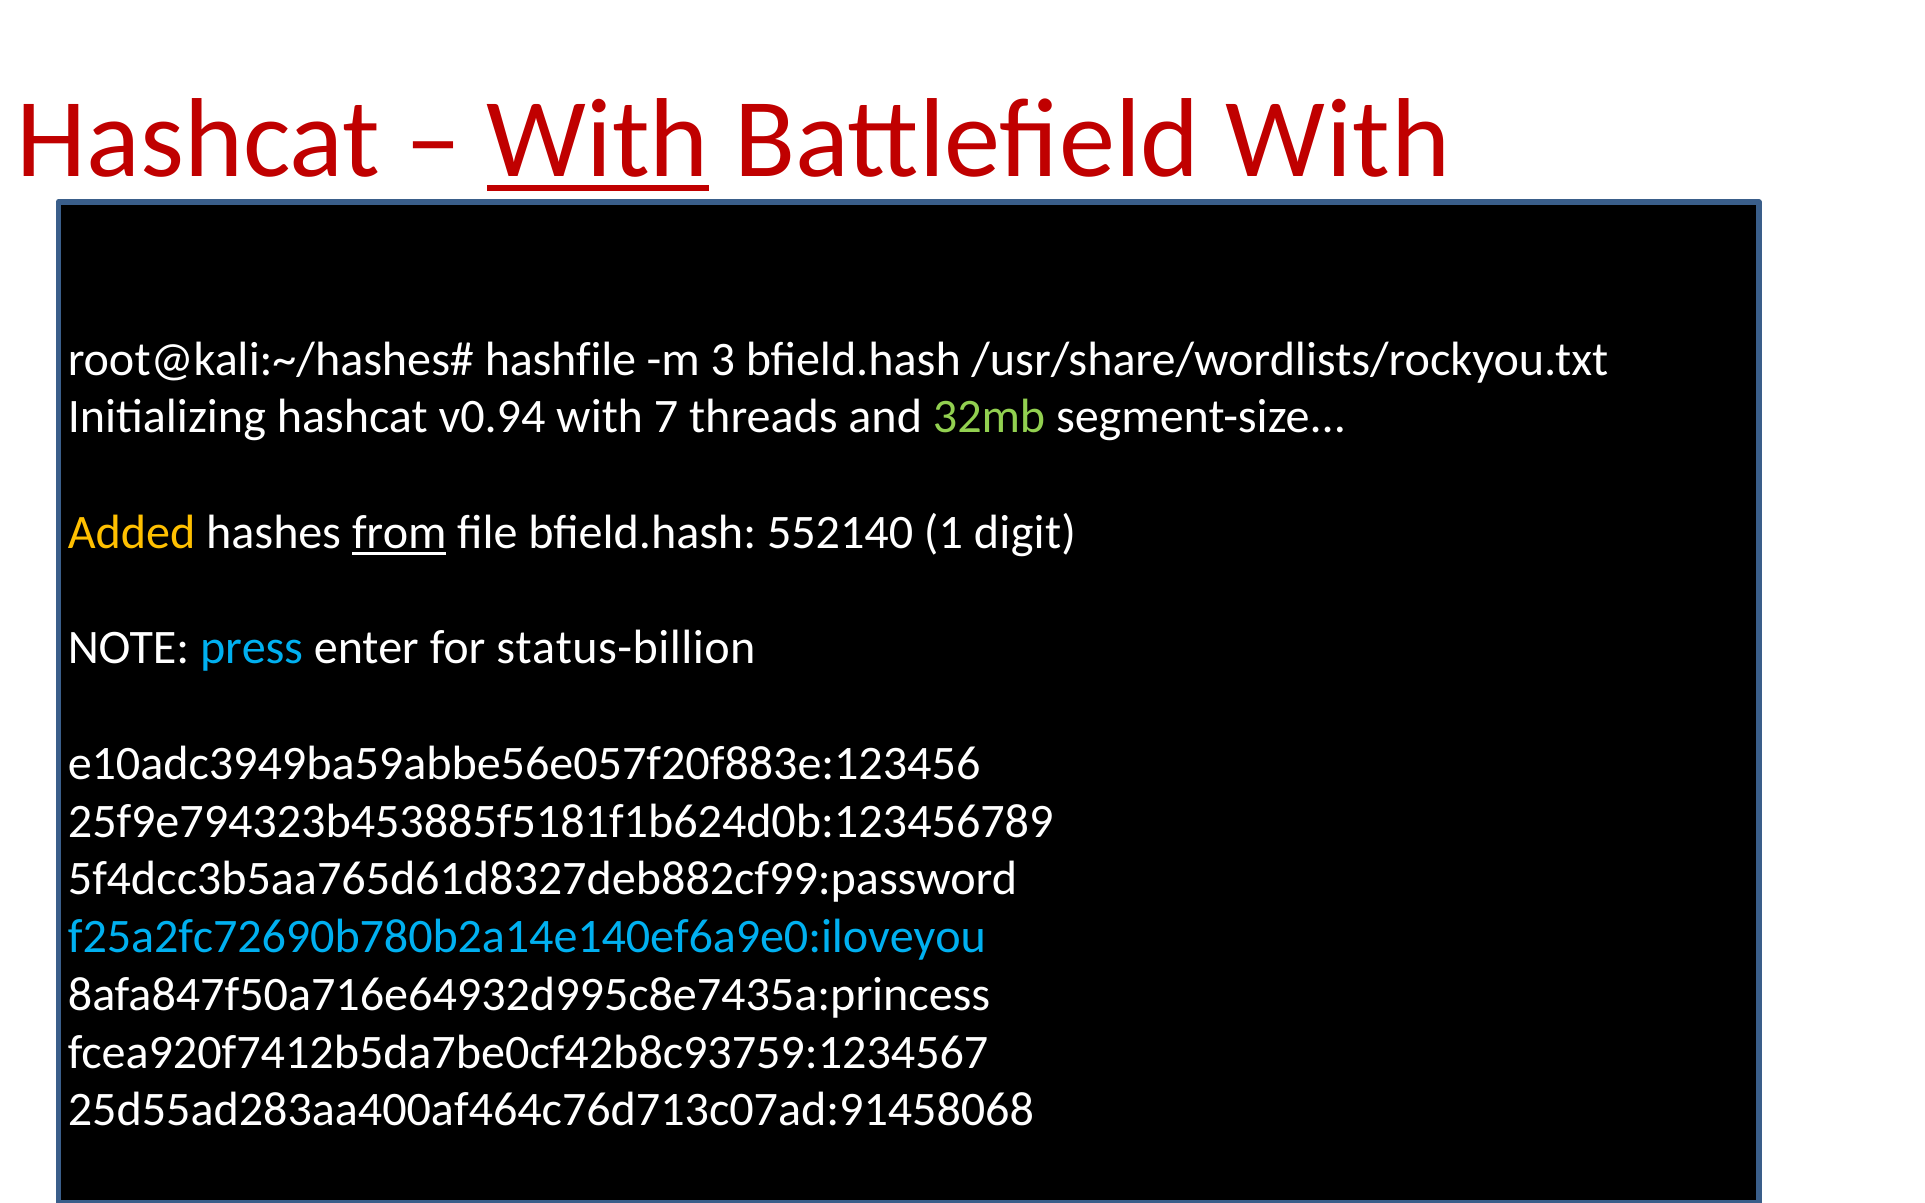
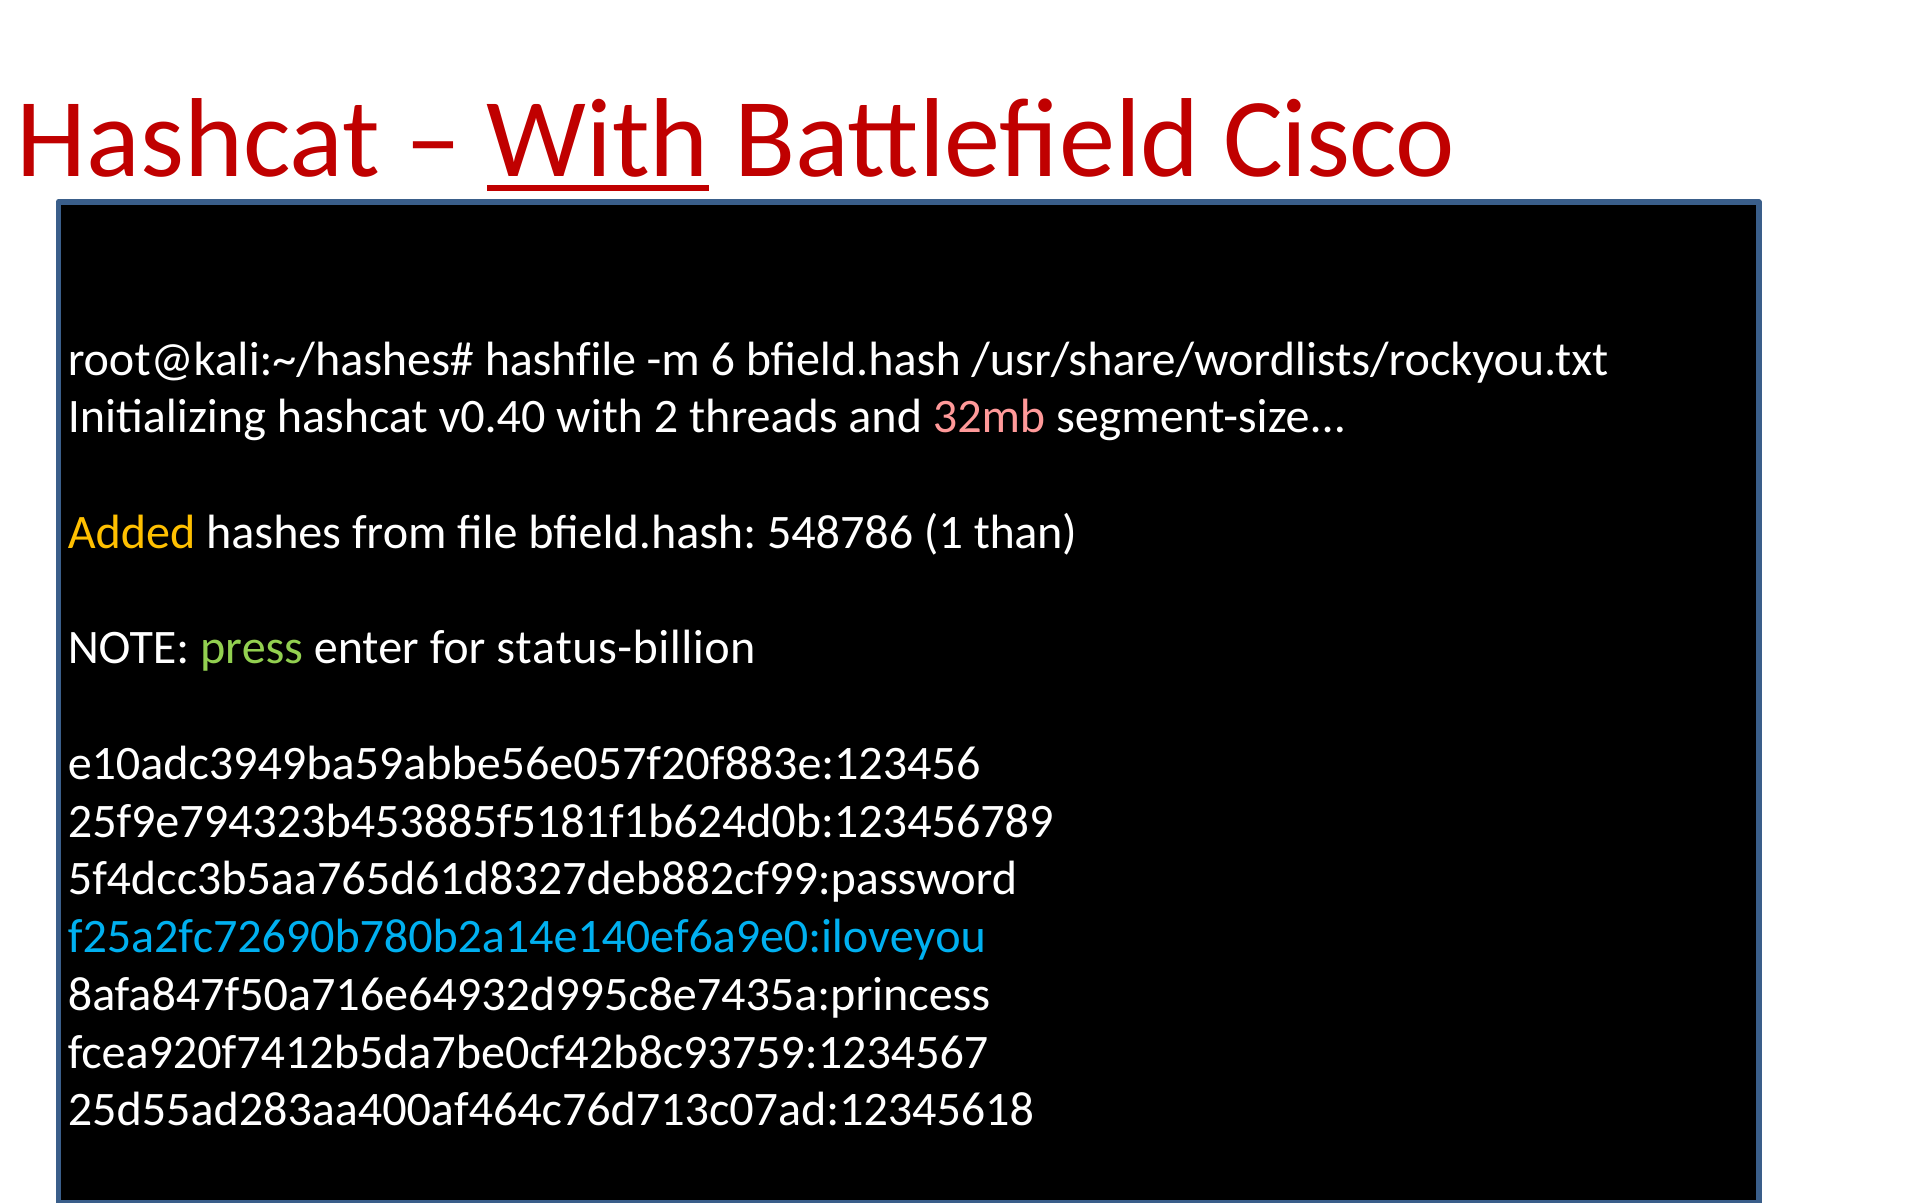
Battlefield With: With -> Cisco
3: 3 -> 6
v0.94: v0.94 -> v0.40
7: 7 -> 2
32mb colour: light green -> pink
from underline: present -> none
552140: 552140 -> 548786
digit: digit -> than
press colour: light blue -> light green
25d55ad283aa400af464c76d713c07ad:91458068: 25d55ad283aa400af464c76d713c07ad:91458068 -> 25d55ad283aa400af464c76d713c07ad:12345618
